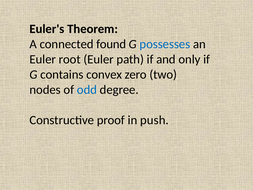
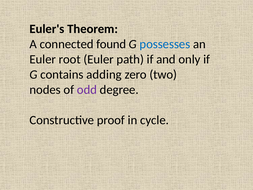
convex: convex -> adding
odd colour: blue -> purple
push: push -> cycle
